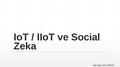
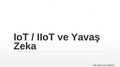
Social: Social -> Yavaş
